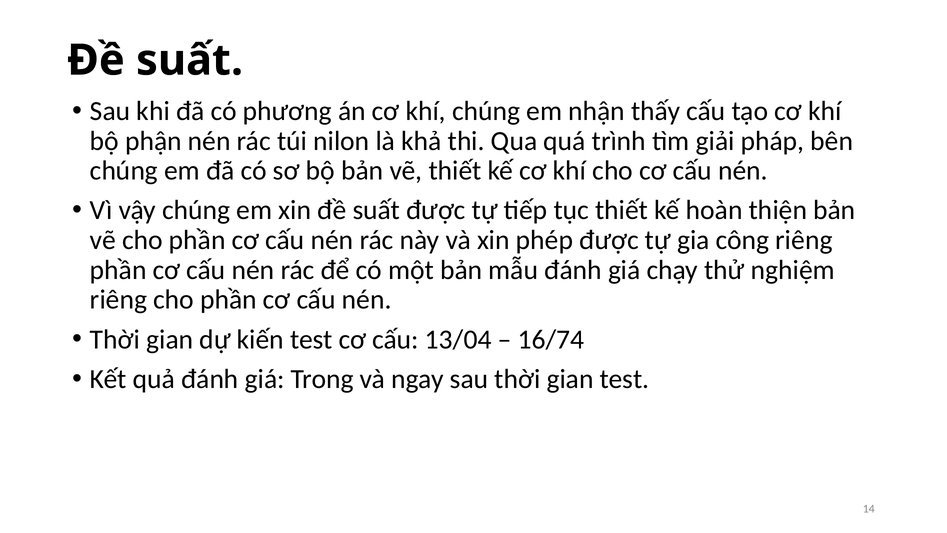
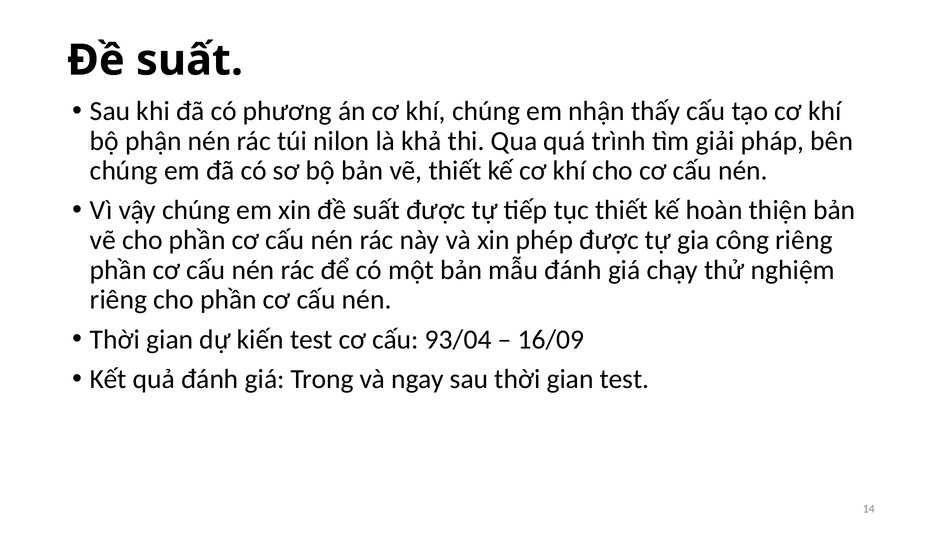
13/04: 13/04 -> 93/04
16/74: 16/74 -> 16/09
